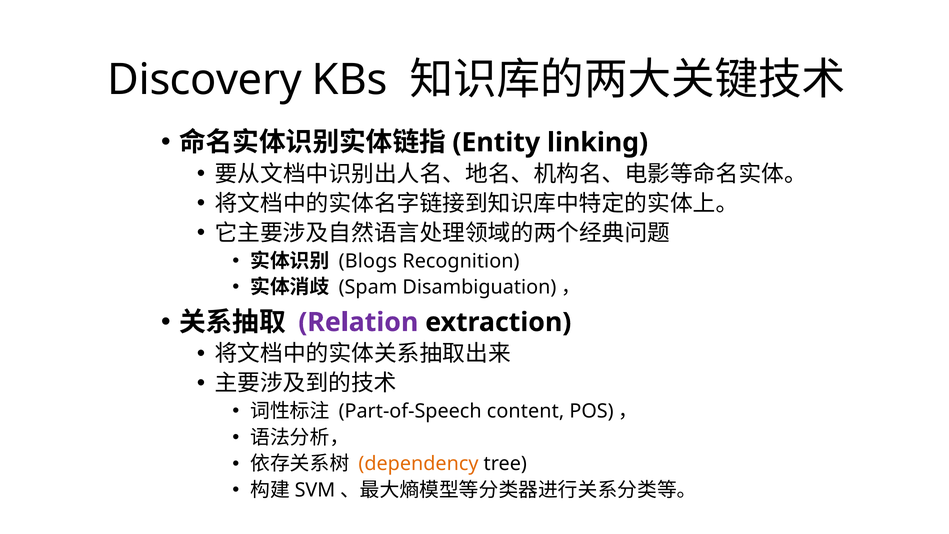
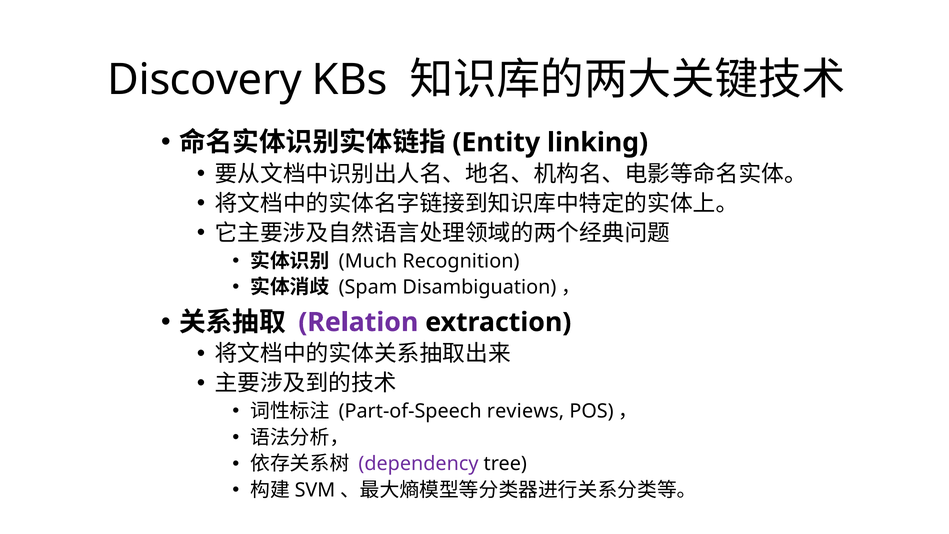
Blogs: Blogs -> Much
content: content -> reviews
dependency colour: orange -> purple
